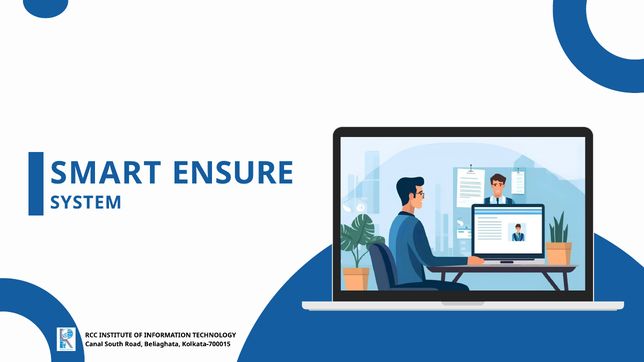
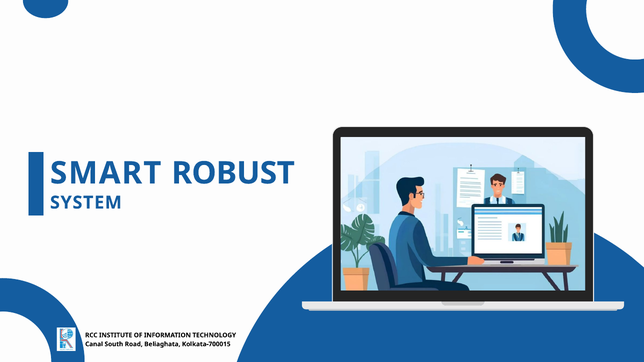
ENSURE: ENSURE -> ROBUST
